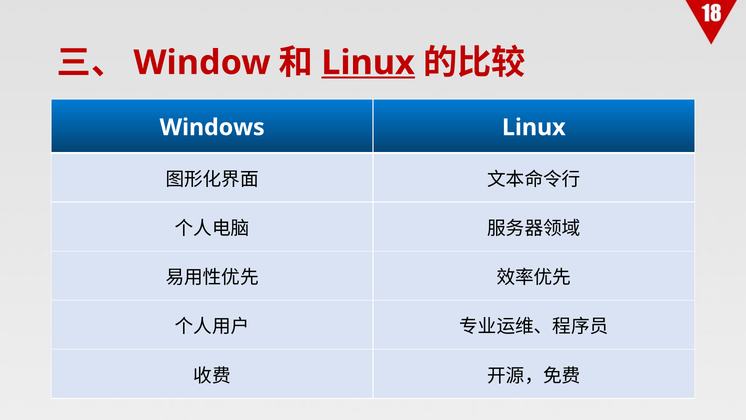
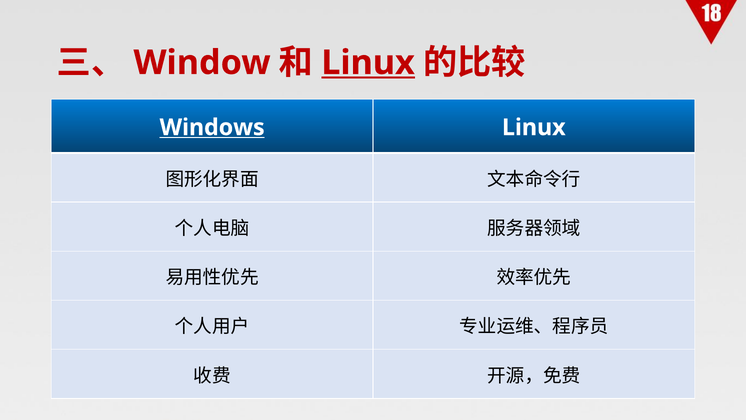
Windows underline: none -> present
